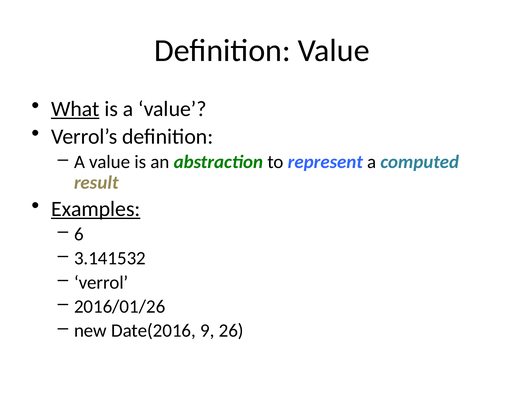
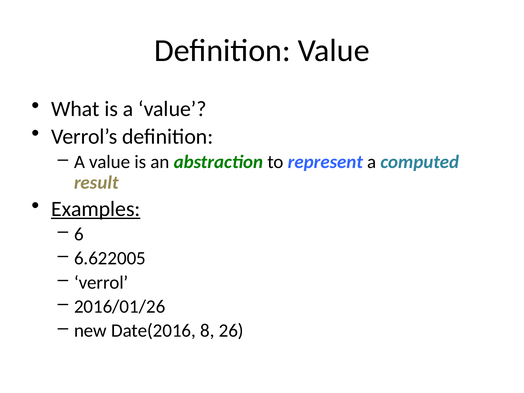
What underline: present -> none
3.141532: 3.141532 -> 6.622005
9: 9 -> 8
